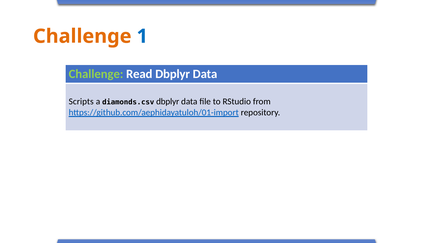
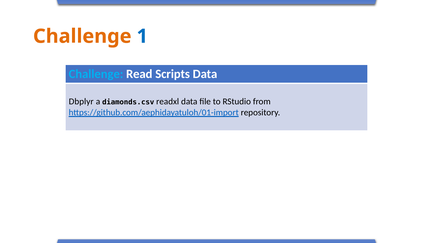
Challenge at (96, 74) colour: light green -> light blue
Read Dbplyr: Dbplyr -> Scripts
Scripts: Scripts -> Dbplyr
diamonds.csv dbplyr: dbplyr -> readxl
